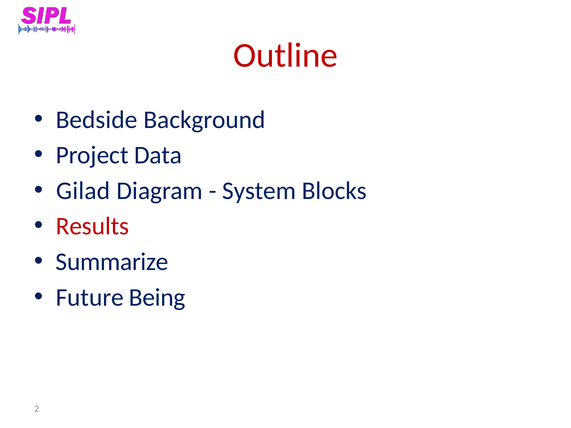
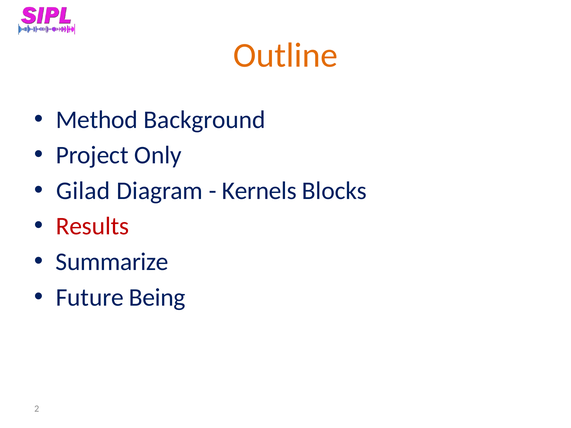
Outline colour: red -> orange
Bedside: Bedside -> Method
Data: Data -> Only
System: System -> Kernels
